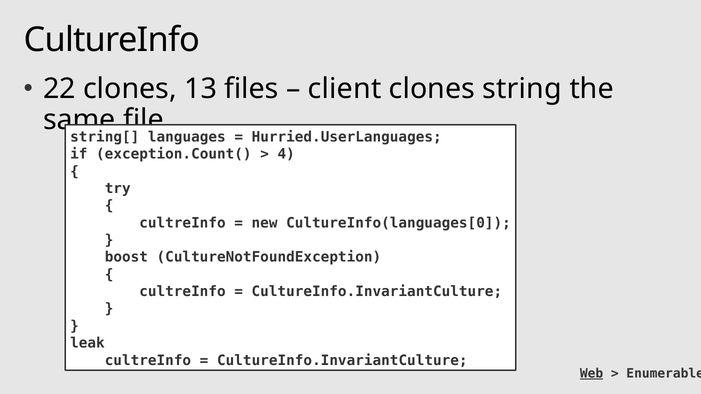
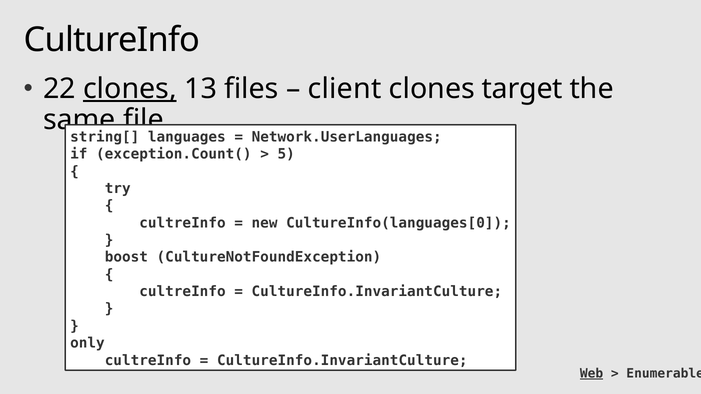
clones at (130, 89) underline: none -> present
string: string -> target
Hurried.UserLanguages: Hurried.UserLanguages -> Network.UserLanguages
4: 4 -> 5
leak: leak -> only
